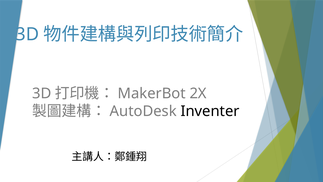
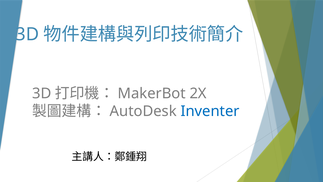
Inventer colour: black -> blue
